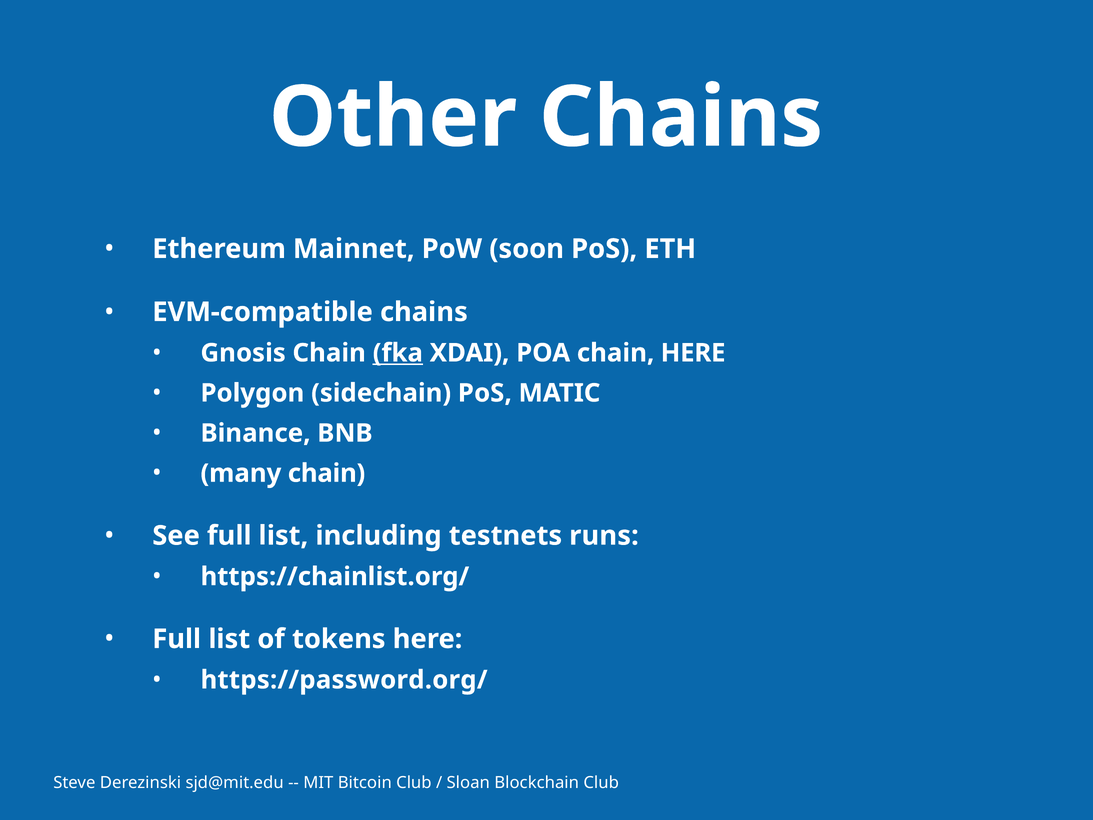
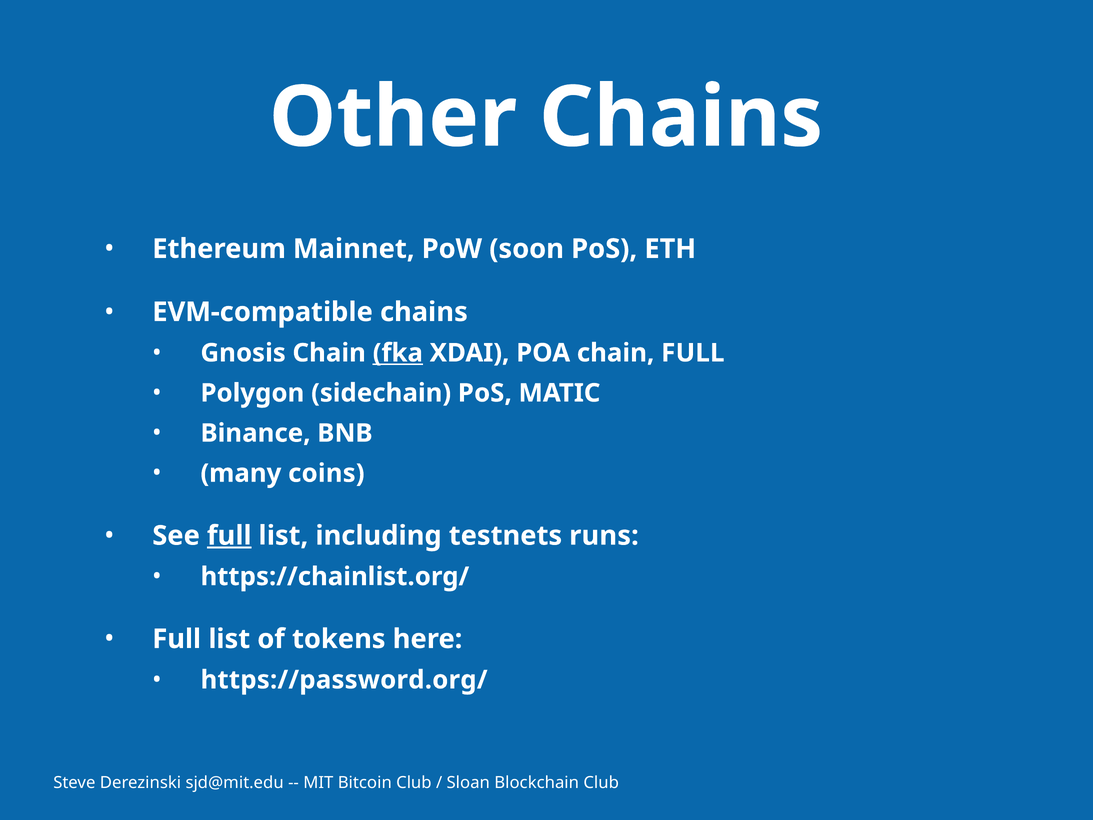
chain HERE: HERE -> FULL
many chain: chain -> coins
full at (229, 536) underline: none -> present
